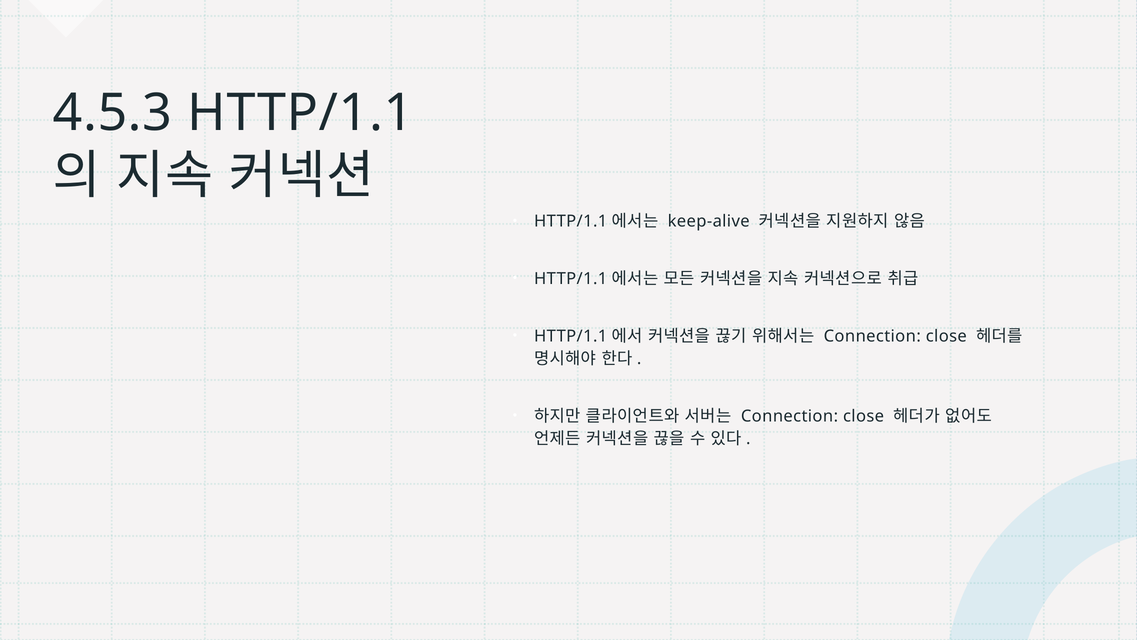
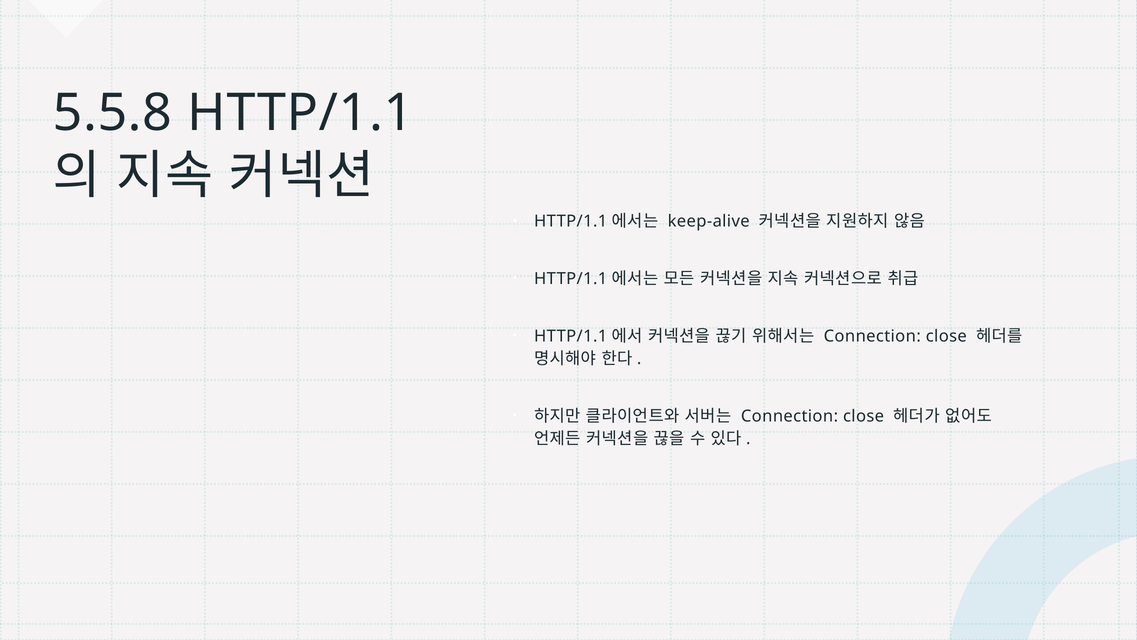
4.5.3: 4.5.3 -> 5.5.8
